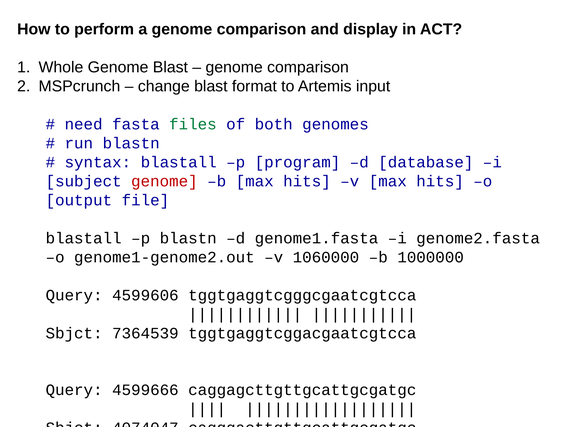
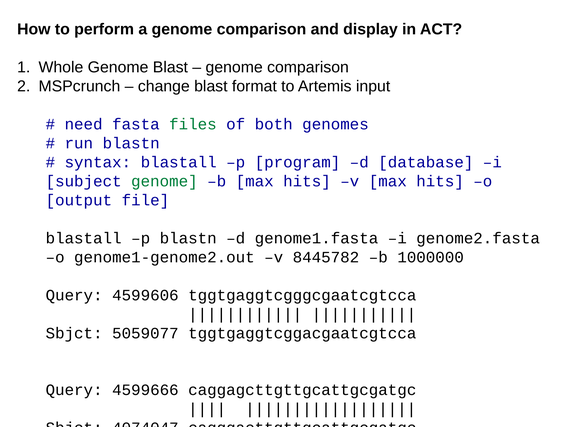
genome at (164, 181) colour: red -> green
1060000: 1060000 -> 8445782
7364539: 7364539 -> 5059077
